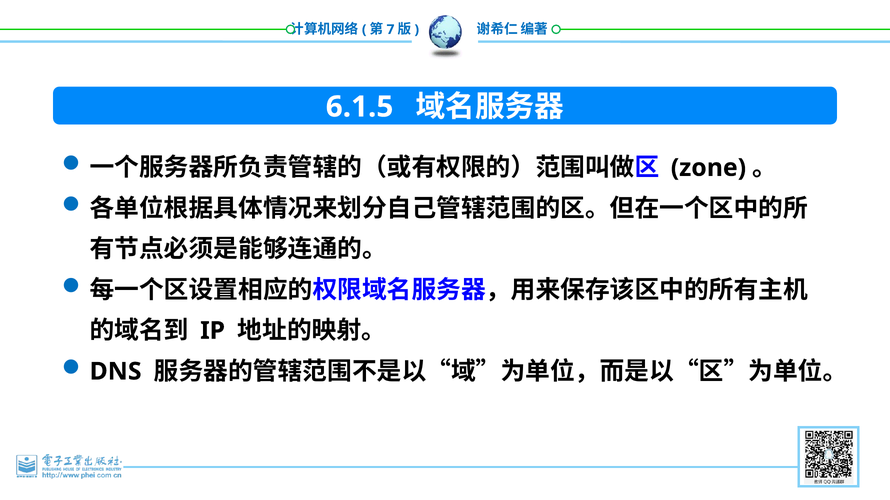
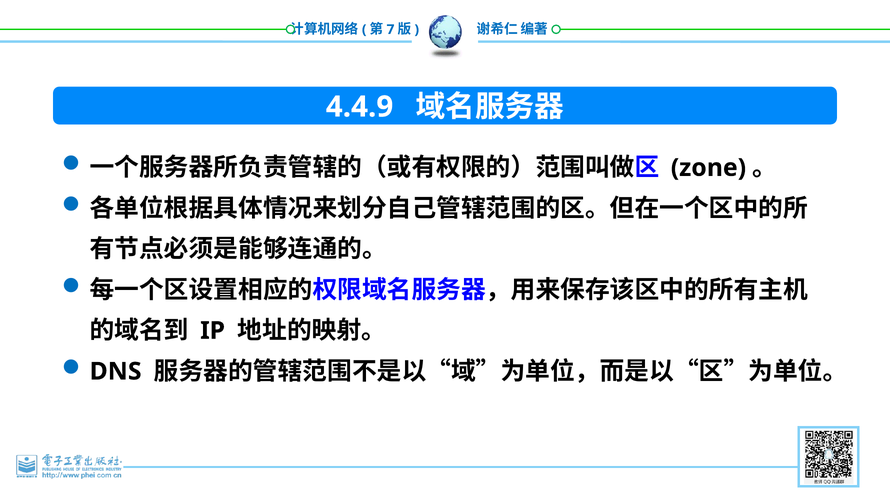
6.1.5: 6.1.5 -> 4.4.9
